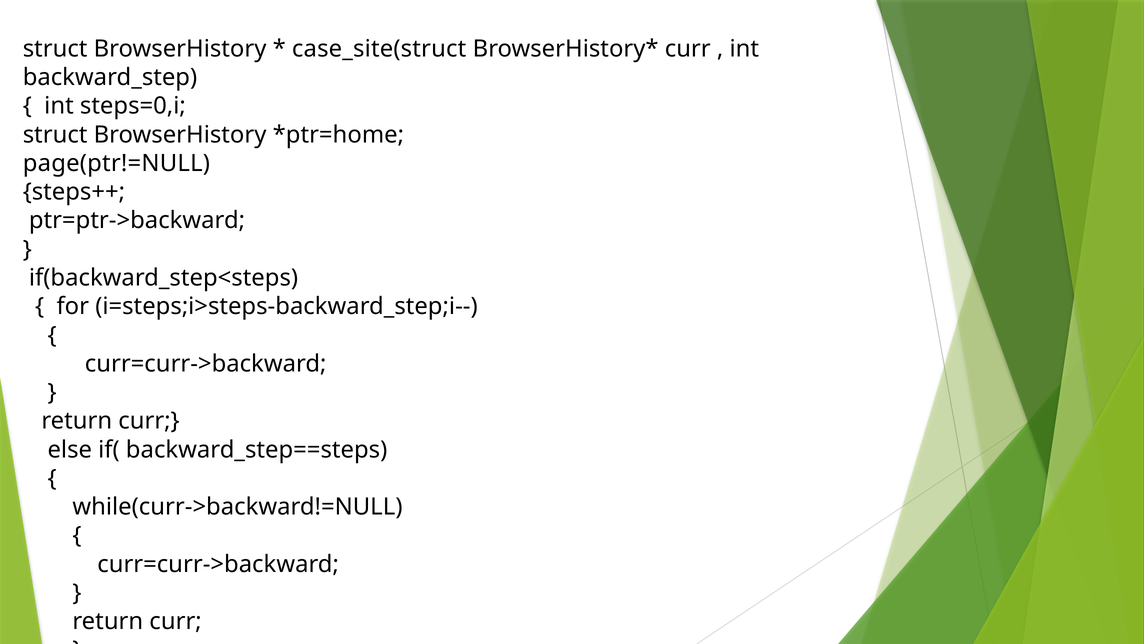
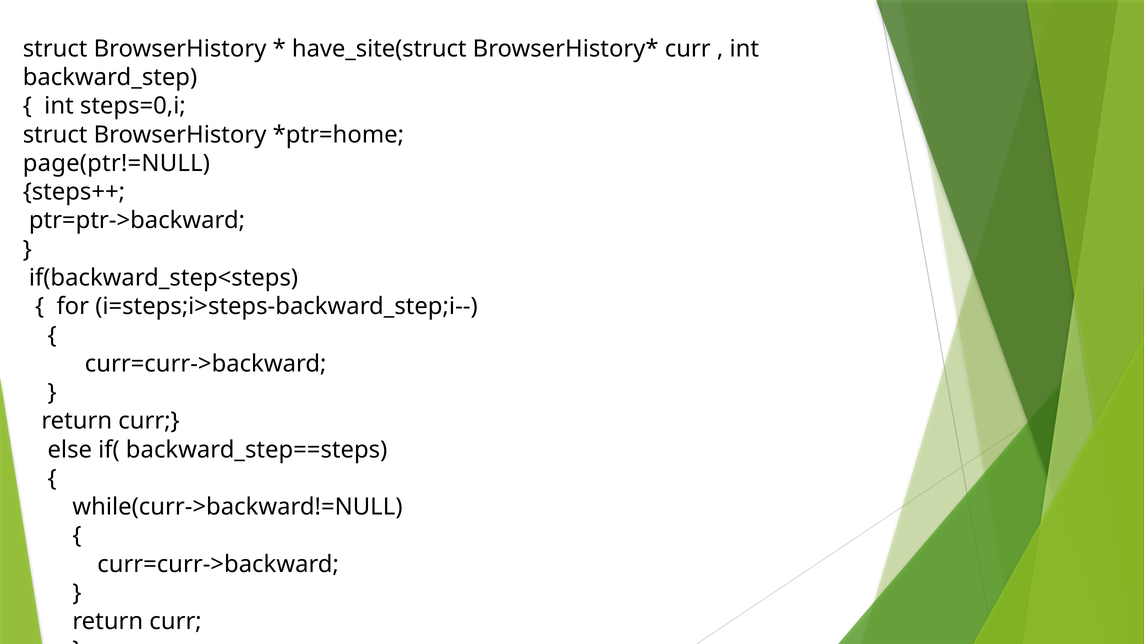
case_site(struct: case_site(struct -> have_site(struct
